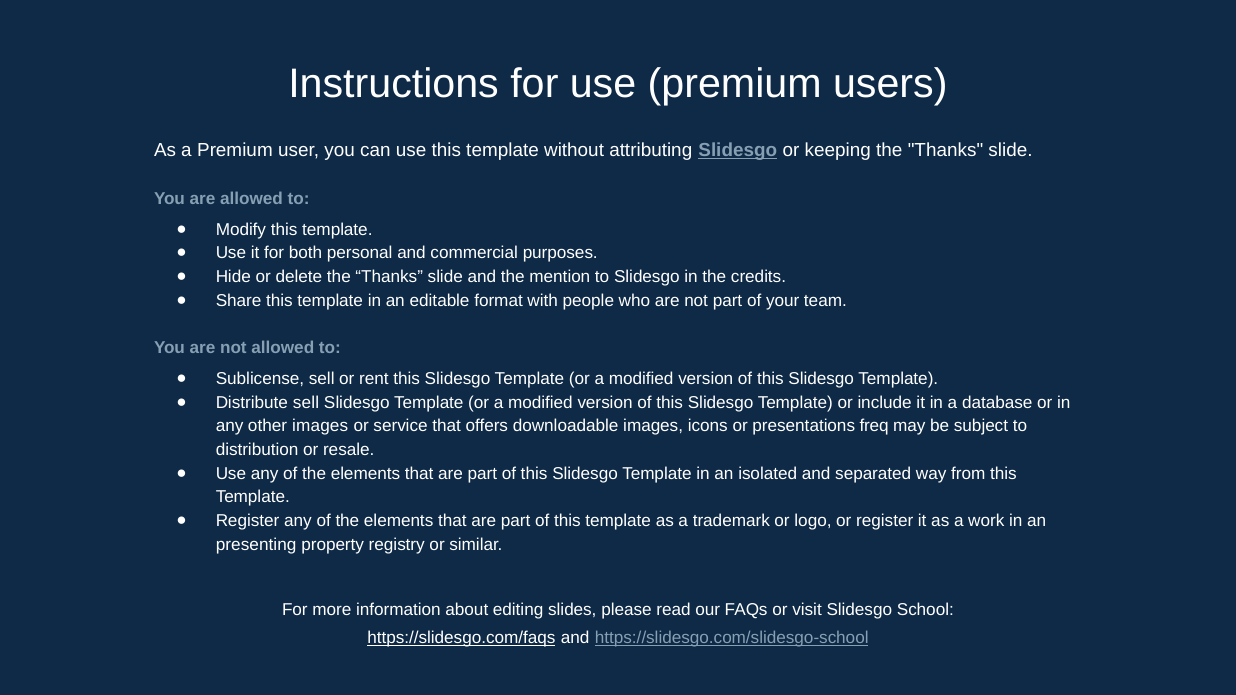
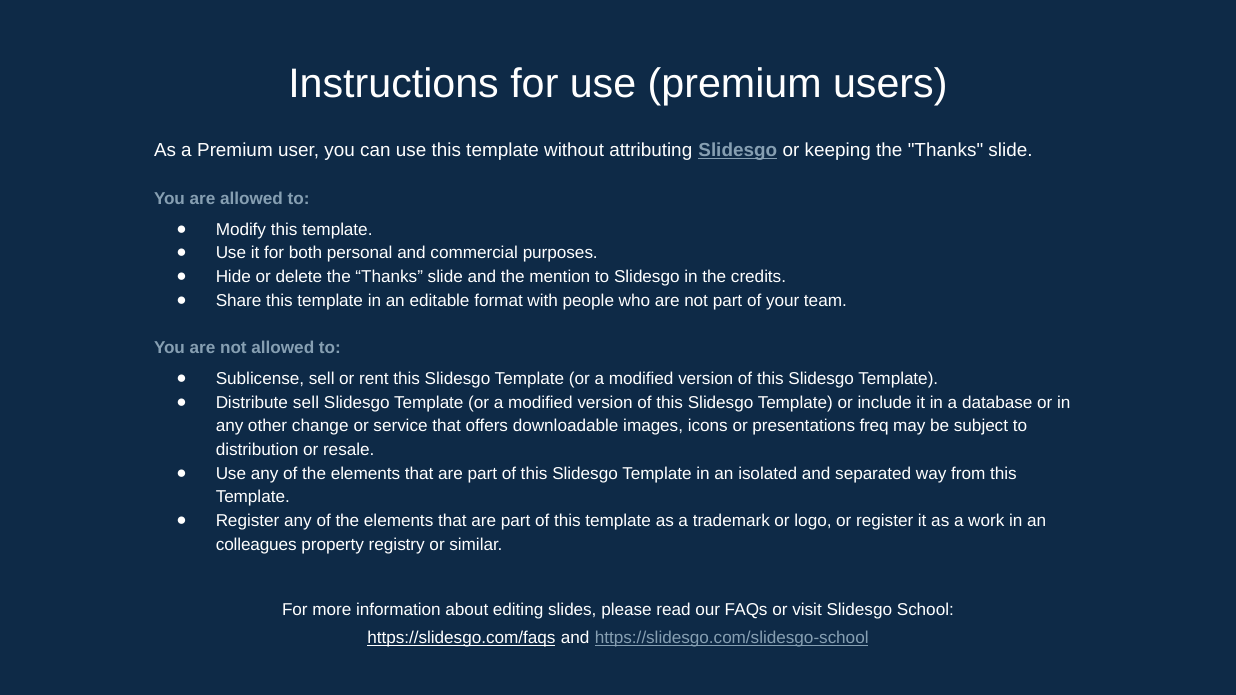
other images: images -> change
presenting: presenting -> colleagues
